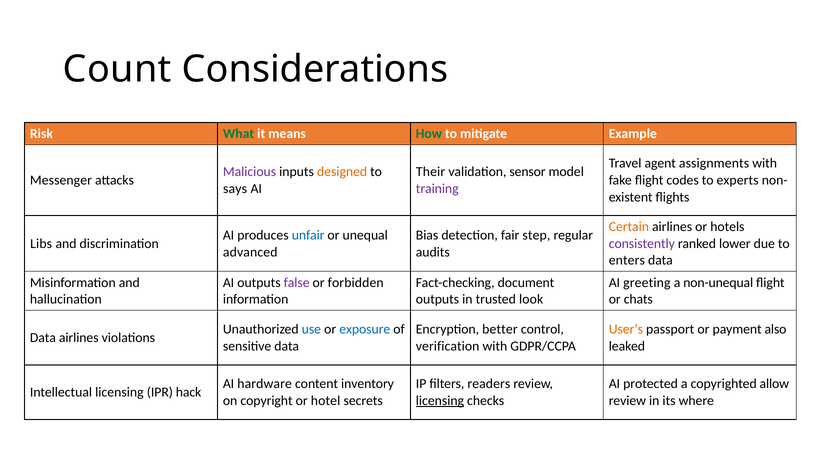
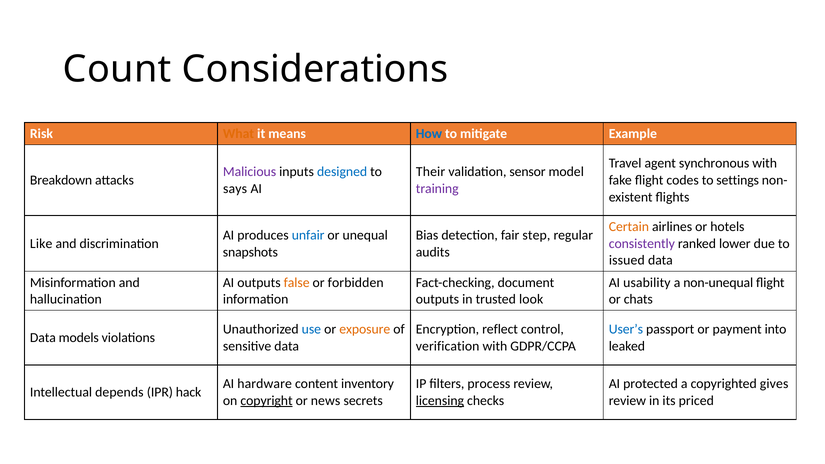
What colour: green -> orange
How colour: green -> blue
assignments: assignments -> synchronous
designed colour: orange -> blue
Messenger: Messenger -> Breakdown
experts: experts -> settings
Libs: Libs -> Like
advanced: advanced -> snapshots
enters: enters -> issued
false colour: purple -> orange
greeting: greeting -> usability
exposure colour: blue -> orange
better: better -> reflect
User’s colour: orange -> blue
also: also -> into
Data airlines: airlines -> models
readers: readers -> process
allow: allow -> gives
Intellectual licensing: licensing -> depends
copyright underline: none -> present
hotel: hotel -> news
where: where -> priced
